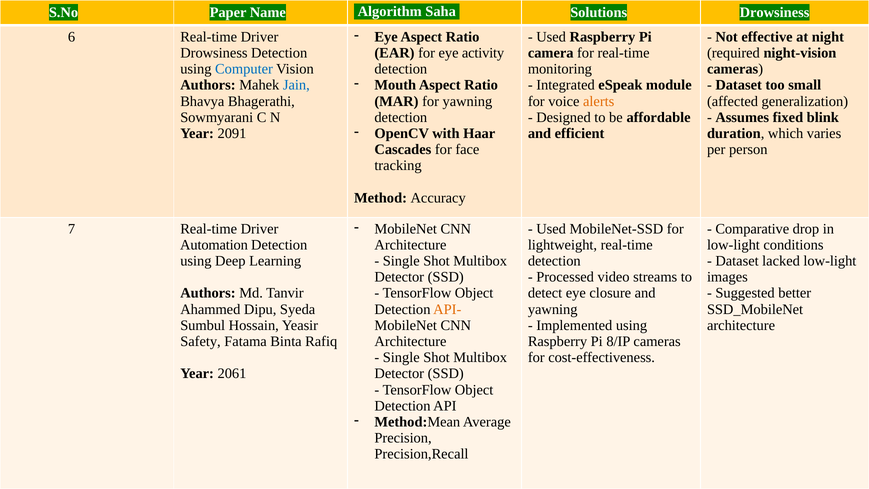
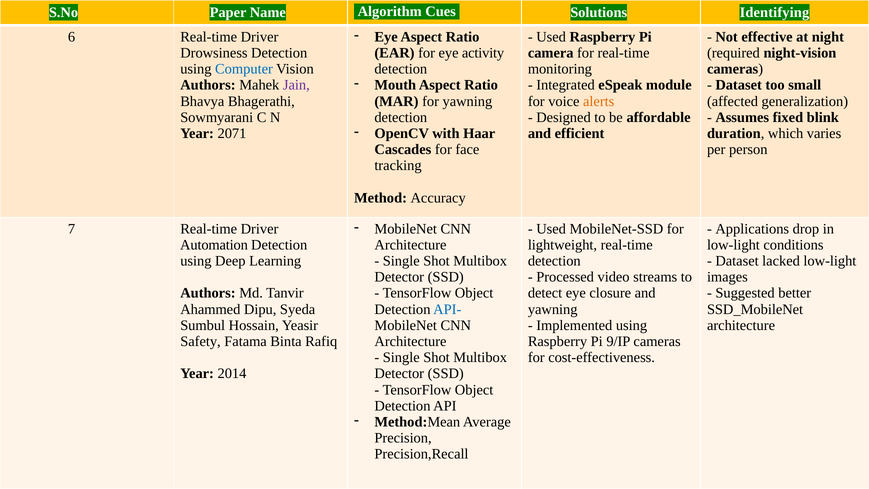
Saha: Saha -> Cues
Solutions Drowsiness: Drowsiness -> Identifying
Jain colour: blue -> purple
2091: 2091 -> 2071
Comparative: Comparative -> Applications
API- colour: orange -> blue
8/IP: 8/IP -> 9/IP
2061: 2061 -> 2014
